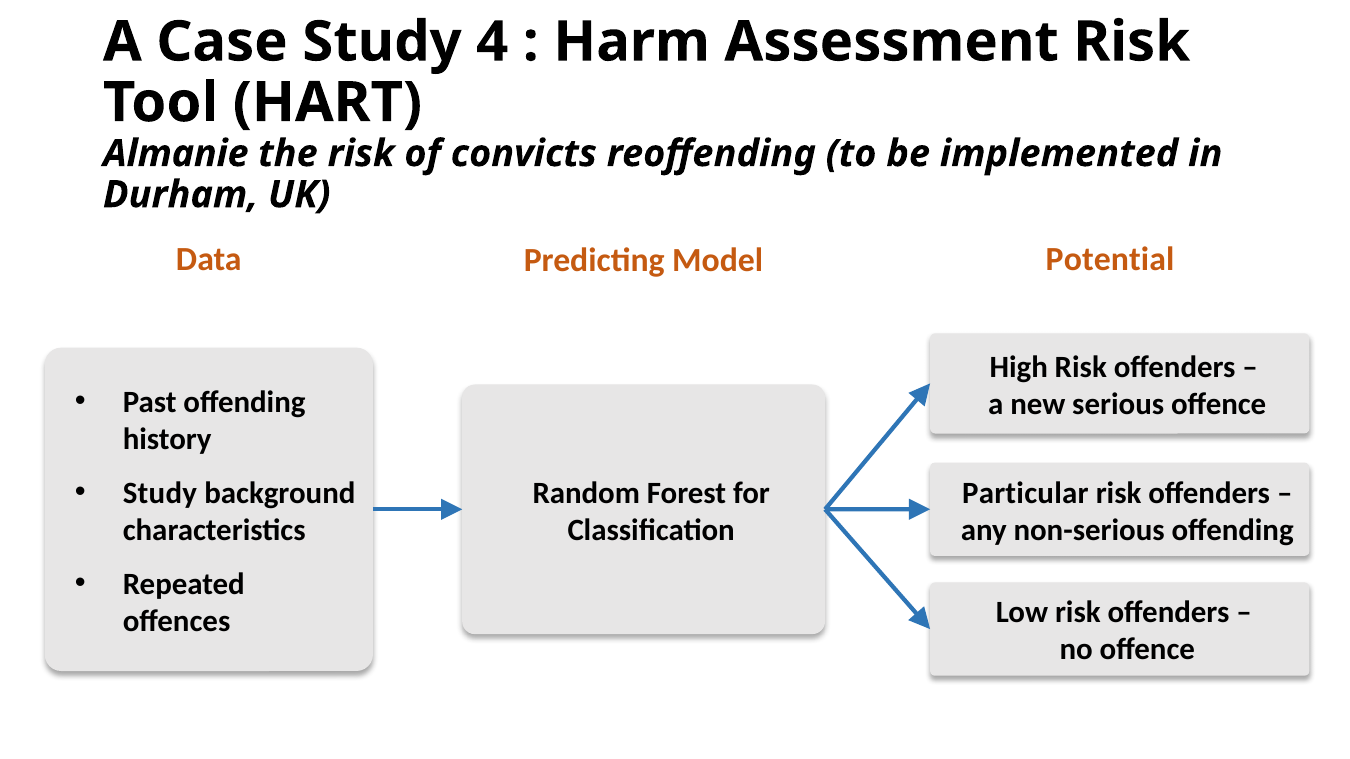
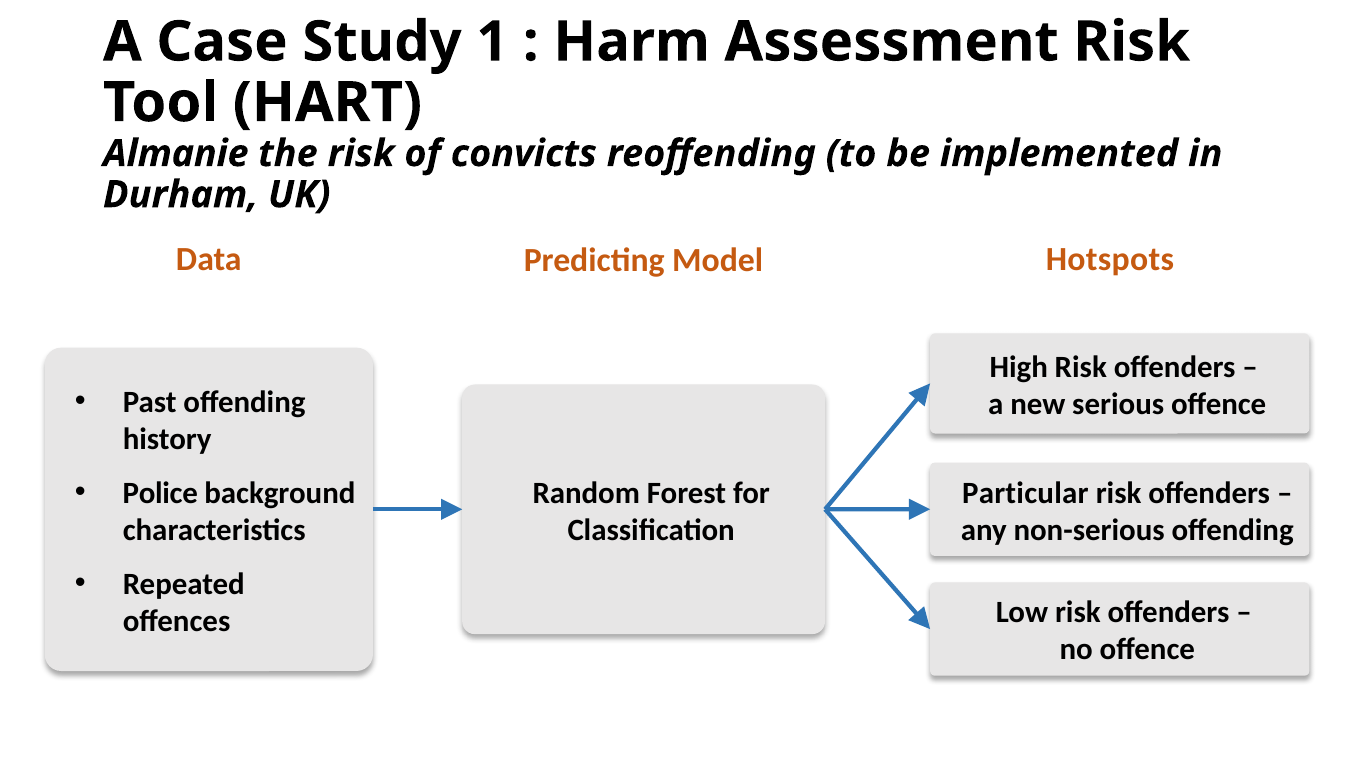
4: 4 -> 1
Potential: Potential -> Hotspots
Study at (160, 493): Study -> Police
